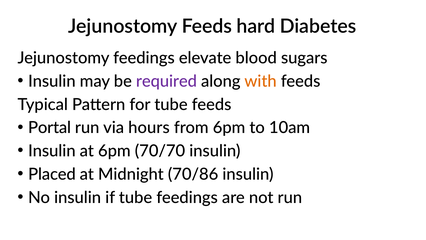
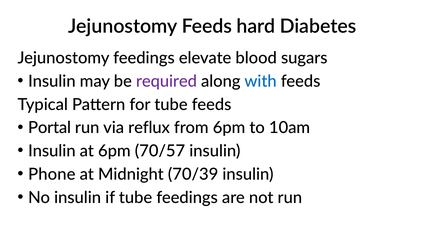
with colour: orange -> blue
hours: hours -> reflux
70/70: 70/70 -> 70/57
Placed: Placed -> Phone
70/86: 70/86 -> 70/39
